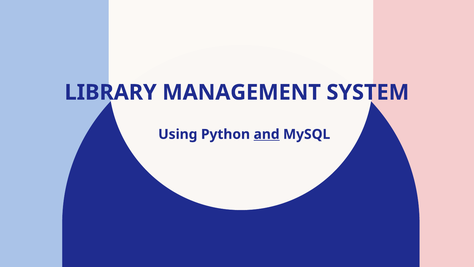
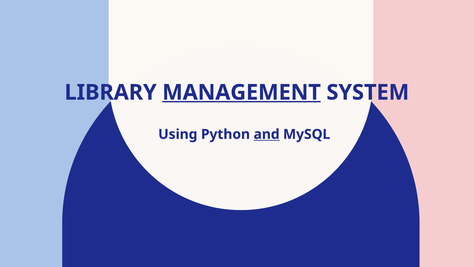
MANAGEMENT underline: none -> present
